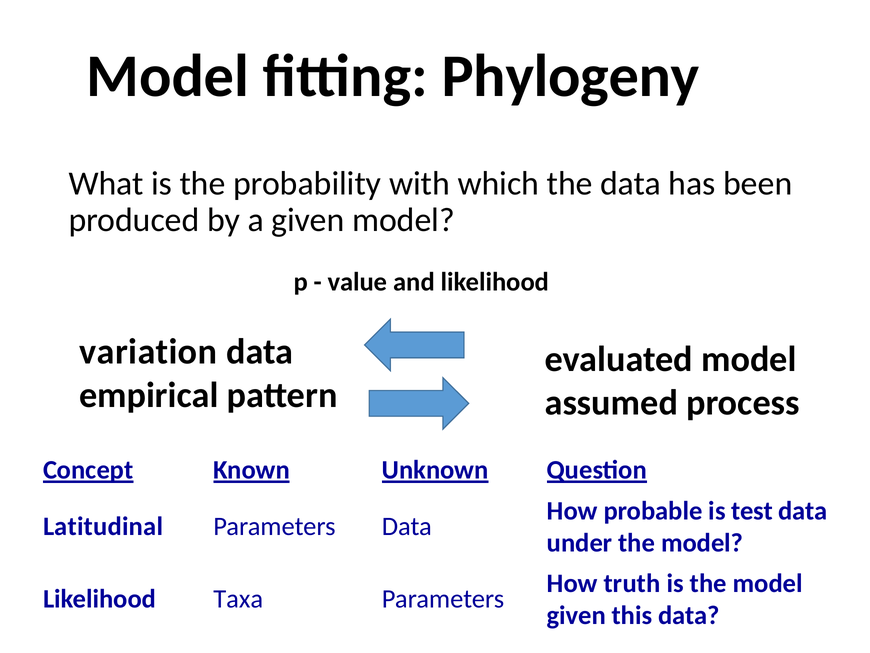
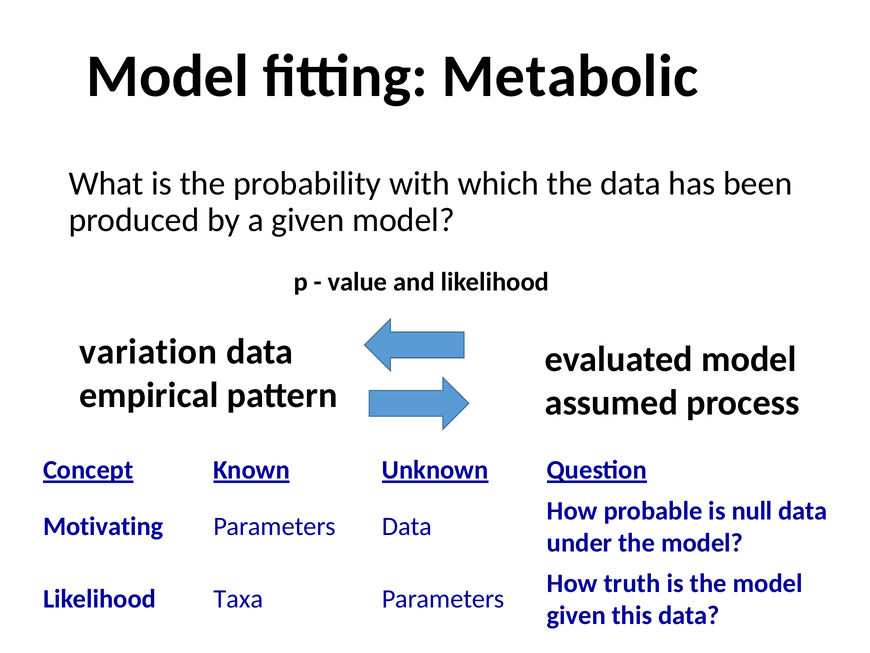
Phylogeny: Phylogeny -> Metabolic
test: test -> null
Latitudinal: Latitudinal -> Motivating
